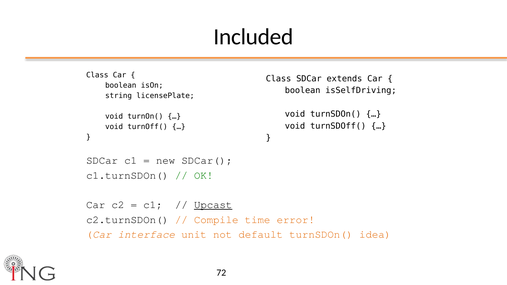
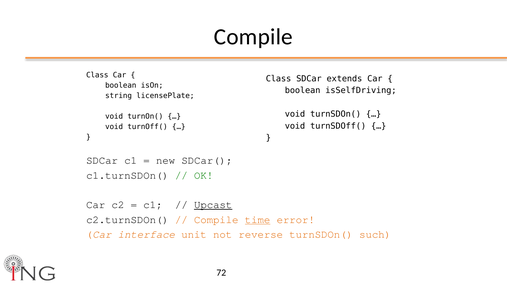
Included at (254, 37): Included -> Compile
time underline: none -> present
default: default -> reverse
idea: idea -> such
